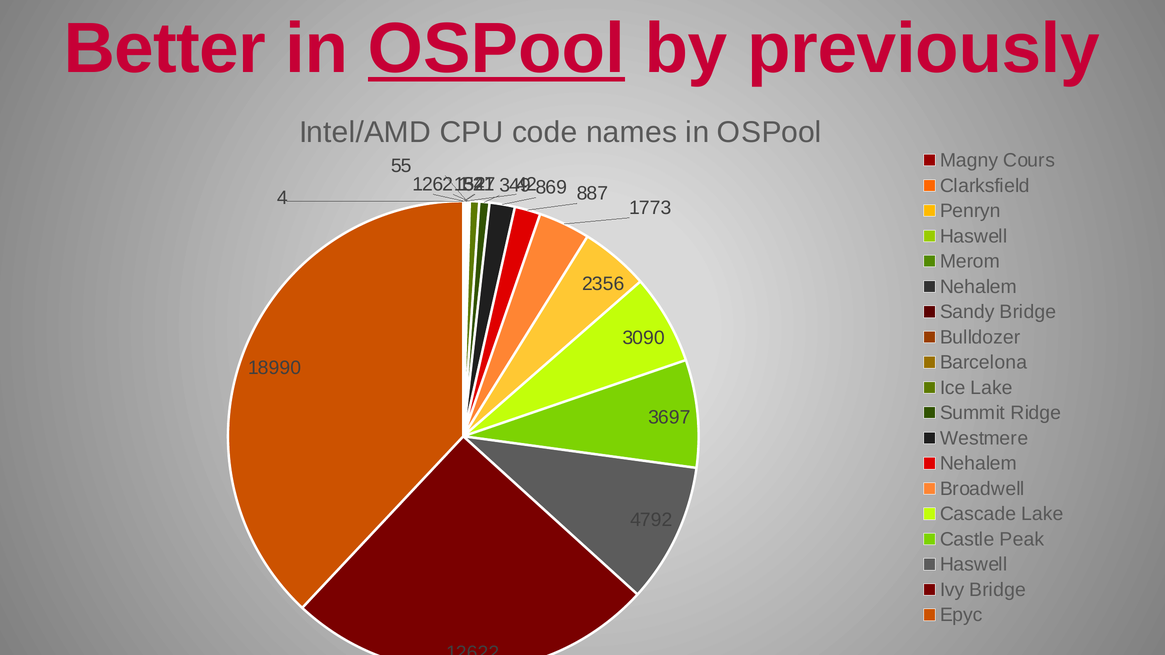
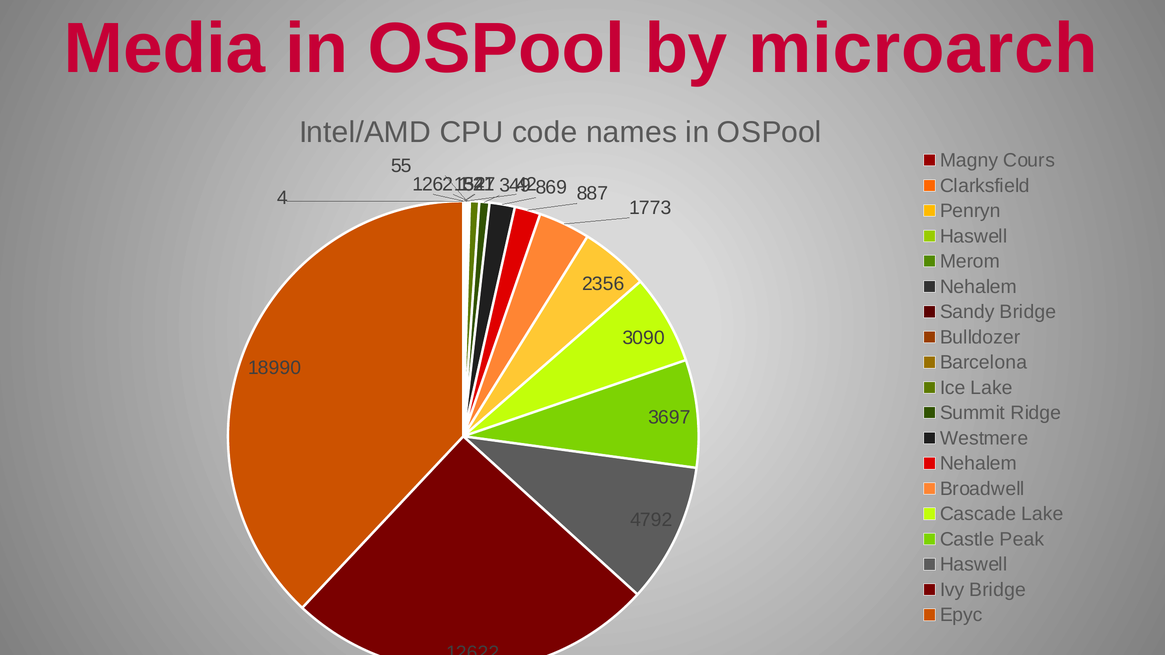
Better: Better -> Media
OSPool at (496, 49) underline: present -> none
previously: previously -> microarch
